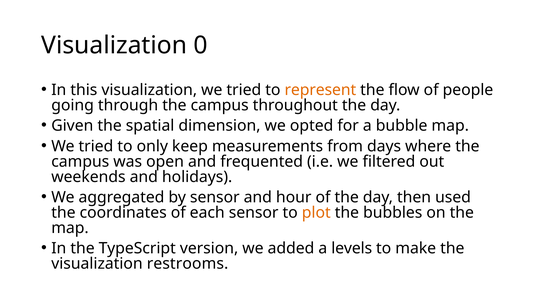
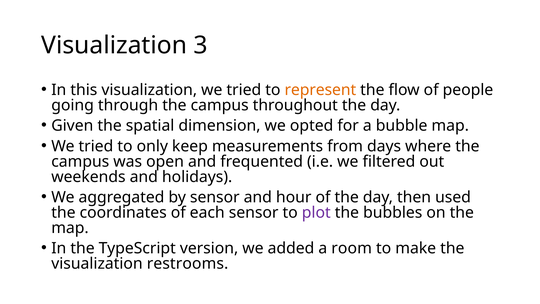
0: 0 -> 3
plot colour: orange -> purple
levels: levels -> room
